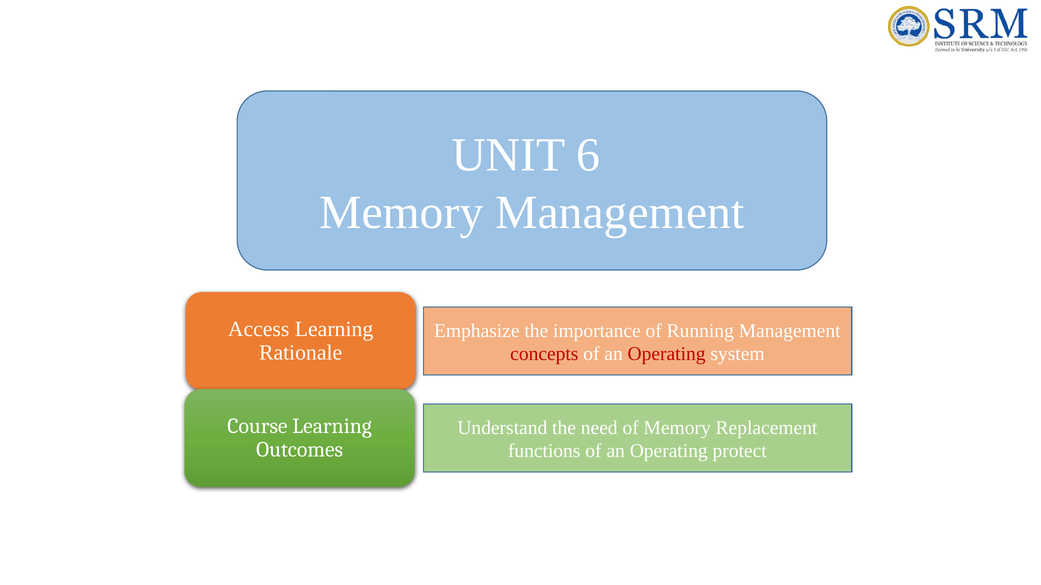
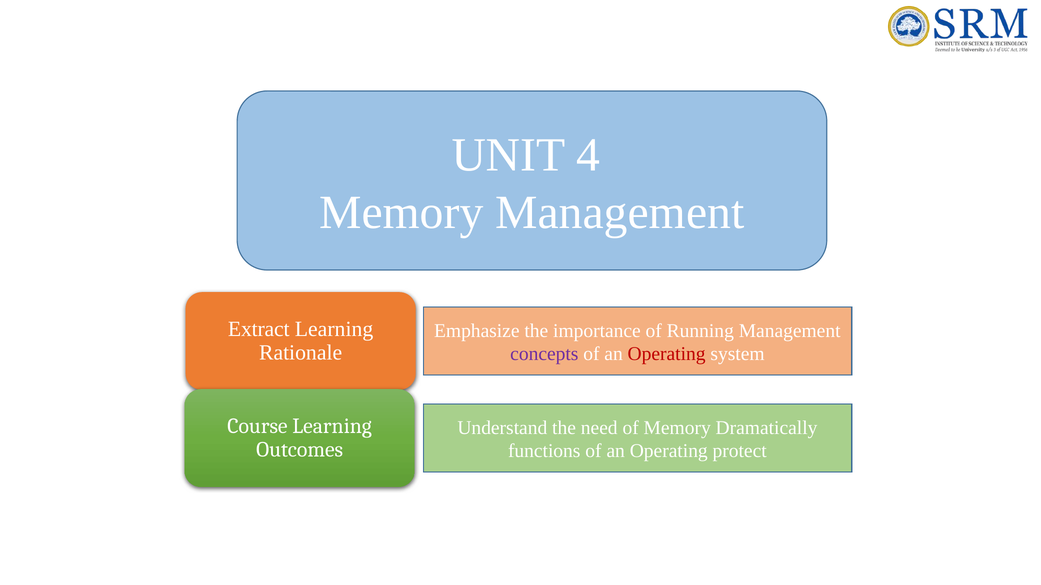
6: 6 -> 4
Access: Access -> Extract
concepts colour: red -> purple
Replacement: Replacement -> Dramatically
